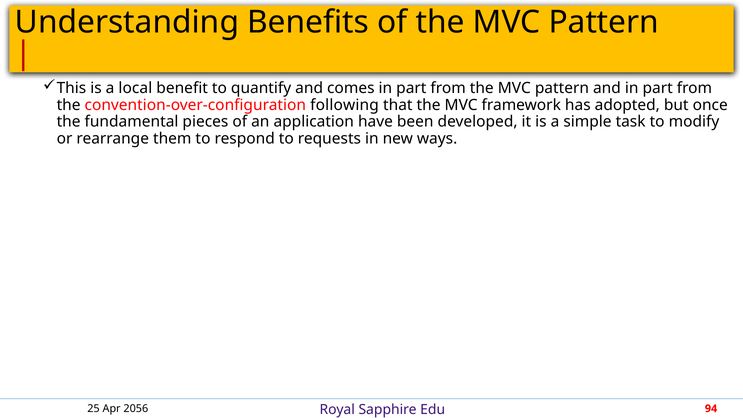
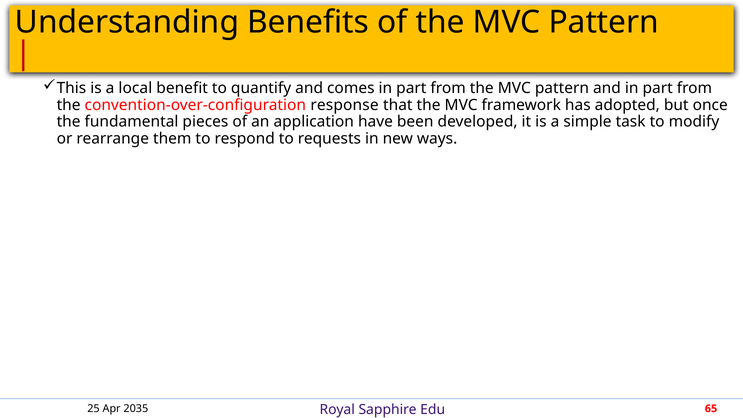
following: following -> response
2056: 2056 -> 2035
94: 94 -> 65
